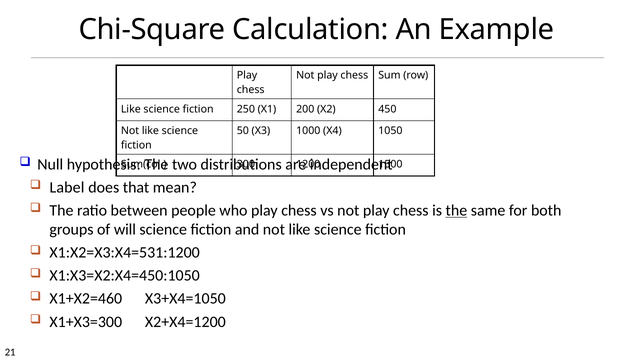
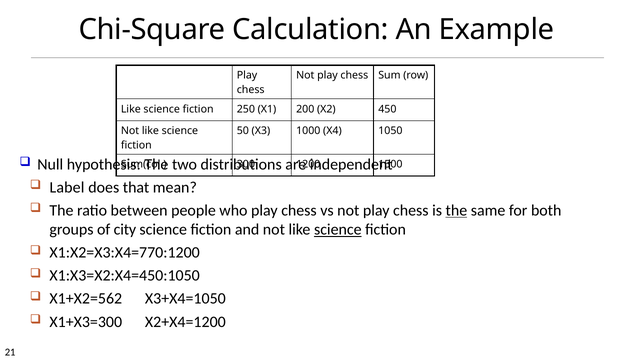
will: will -> city
science at (338, 230) underline: none -> present
X1:X2=X3:X4=531:1200: X1:X2=X3:X4=531:1200 -> X1:X2=X3:X4=770:1200
X1+X2=460: X1+X2=460 -> X1+X2=562
